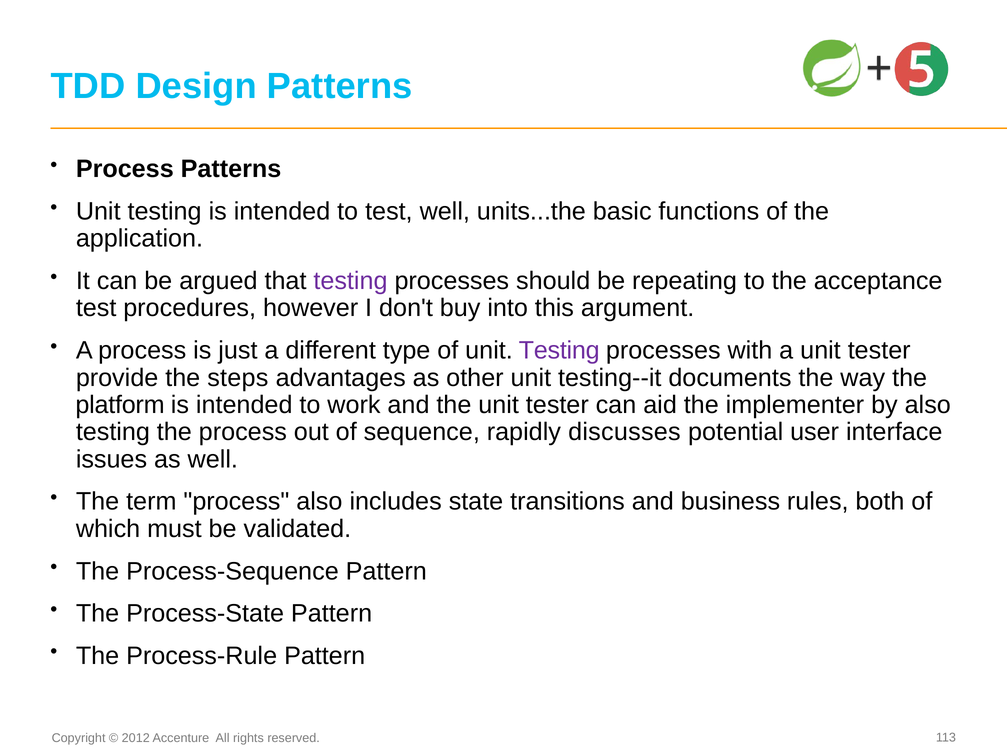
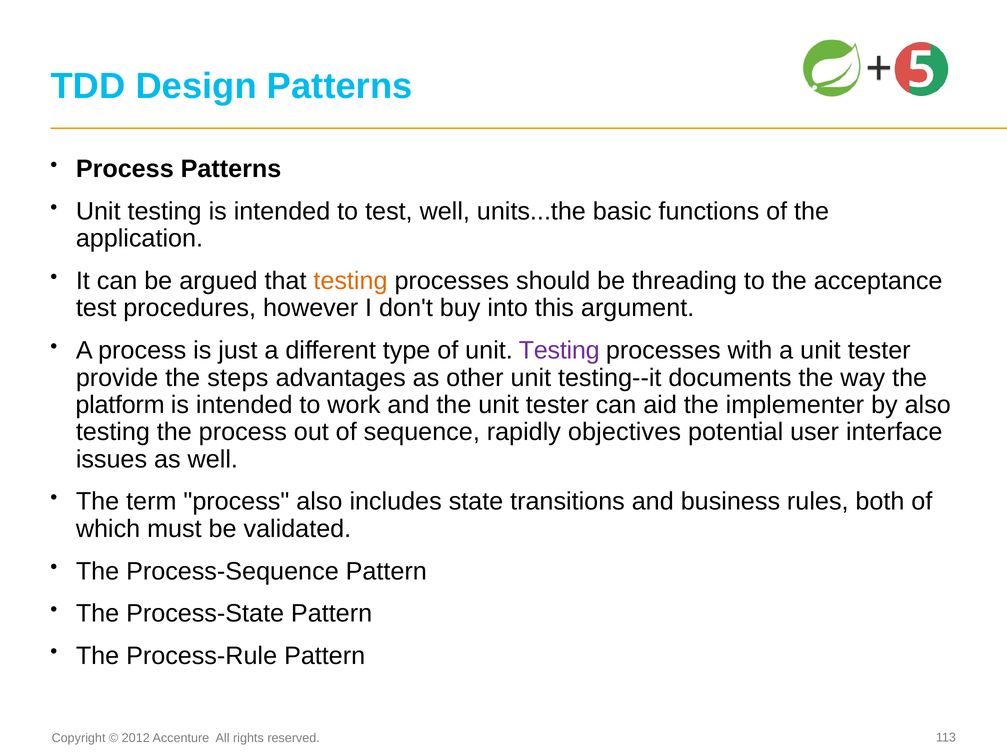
testing at (350, 281) colour: purple -> orange
repeating: repeating -> threading
discusses: discusses -> objectives
